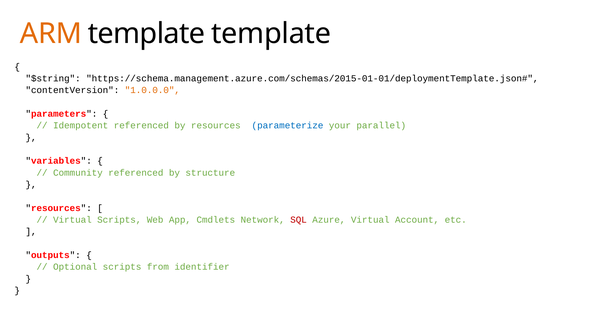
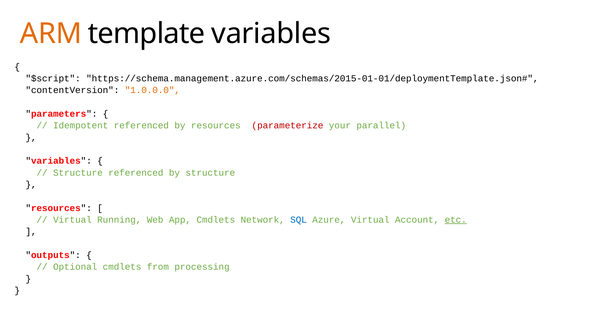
template template: template -> variables
$string: $string -> $script
parameterize colour: blue -> red
Community at (78, 173): Community -> Structure
Virtual Scripts: Scripts -> Running
SQL colour: red -> blue
etc underline: none -> present
Optional scripts: scripts -> cmdlets
identifier: identifier -> processing
